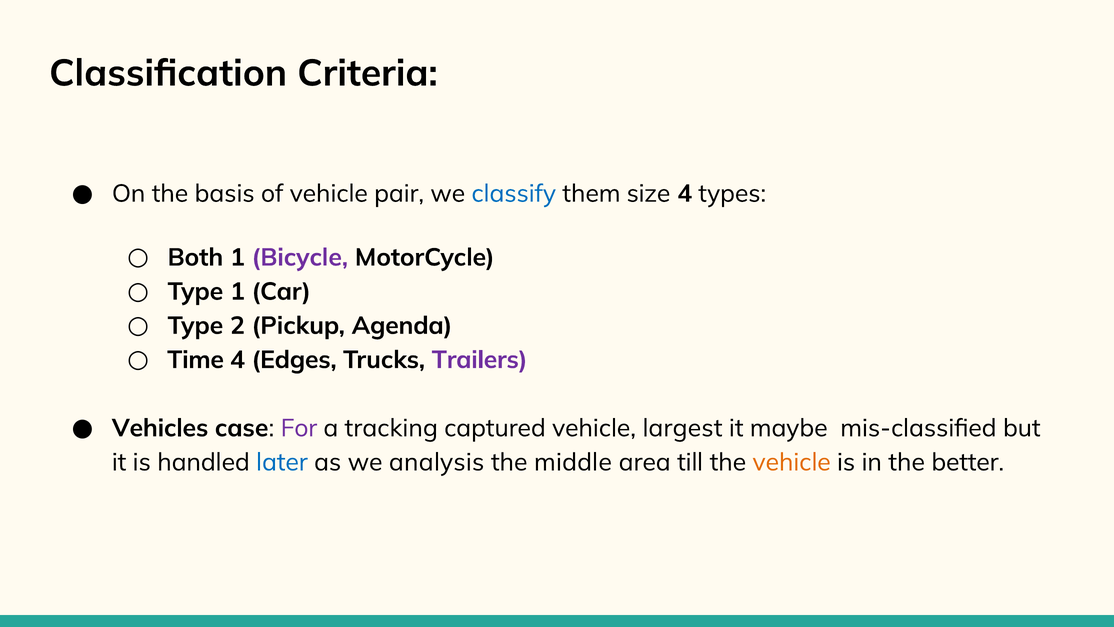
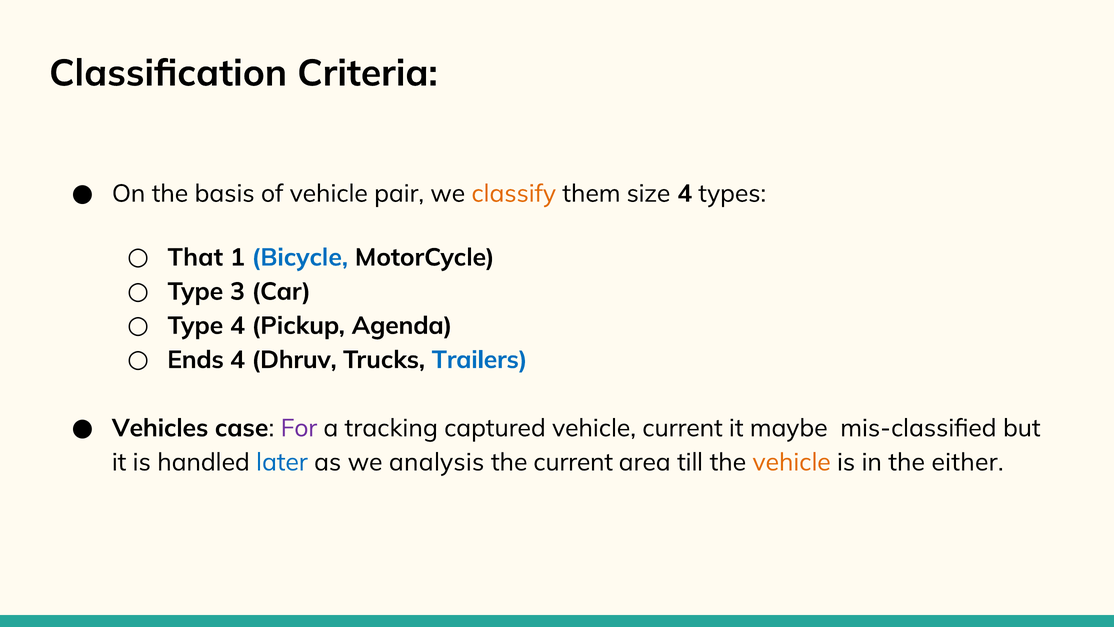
classify colour: blue -> orange
Both: Both -> That
Bicycle colour: purple -> blue
Type 1: 1 -> 3
Type 2: 2 -> 4
Time: Time -> Ends
Edges: Edges -> Dhruv
Trailers colour: purple -> blue
vehicle largest: largest -> current
the middle: middle -> current
better: better -> either
